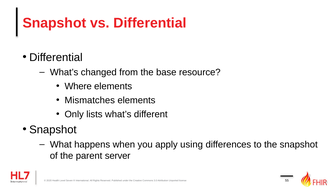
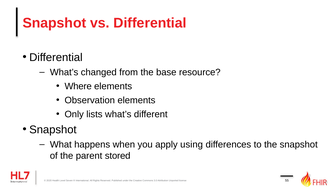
Mismatches: Mismatches -> Observation
server: server -> stored
